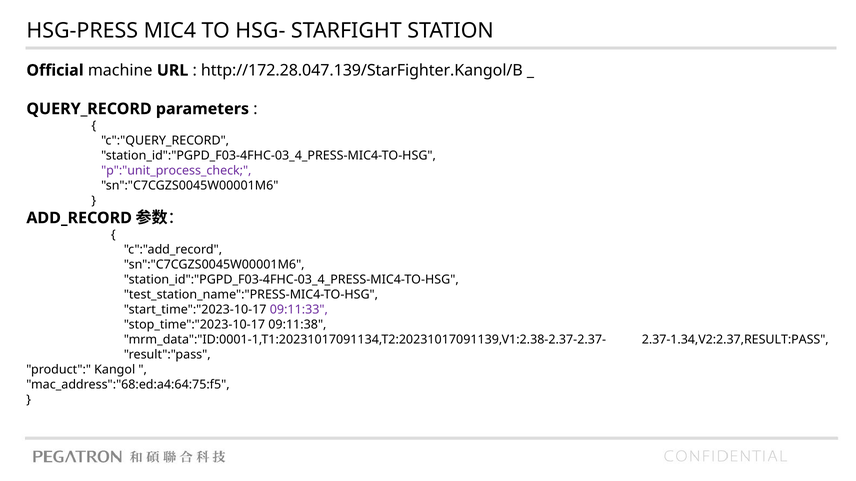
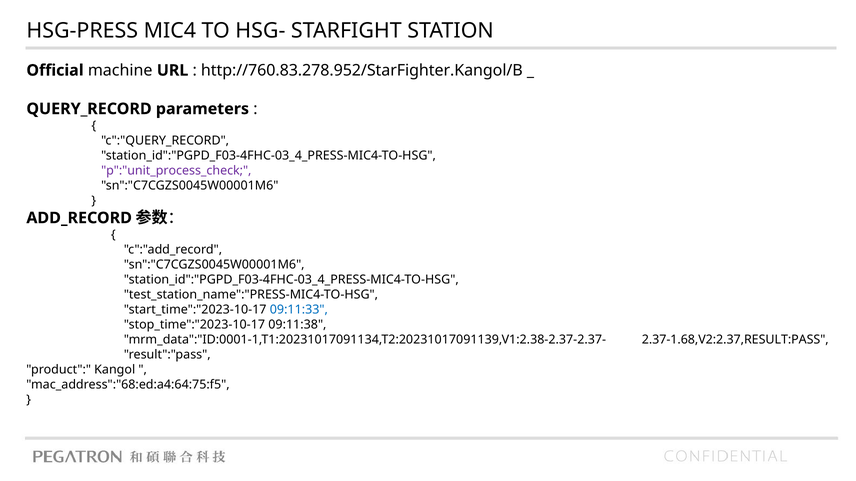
http://172.28.047.139/StarFighter.Kangol/B: http://172.28.047.139/StarFighter.Kangol/B -> http://760.83.278.952/StarFighter.Kangol/B
09:11:33 colour: purple -> blue
2.37-1.34,V2:2.37,RESULT:PASS: 2.37-1.34,V2:2.37,RESULT:PASS -> 2.37-1.68,V2:2.37,RESULT:PASS
